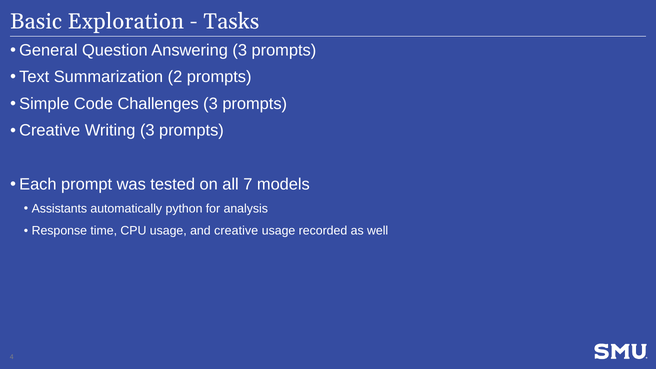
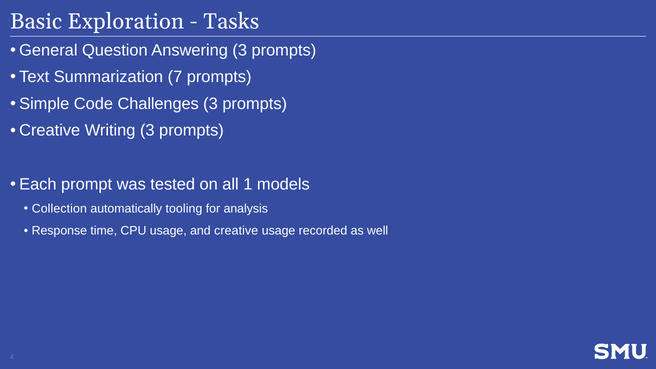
2: 2 -> 7
7: 7 -> 1
Assistants: Assistants -> Collection
python: python -> tooling
